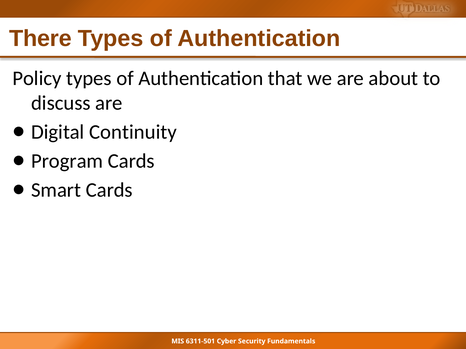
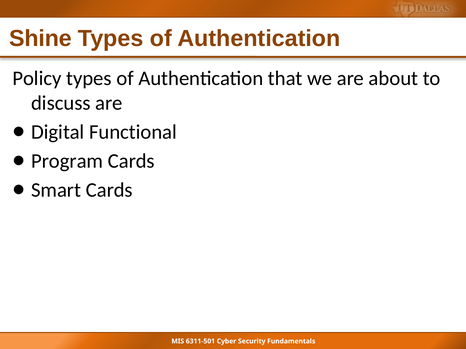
There: There -> Shine
Continuity: Continuity -> Functional
